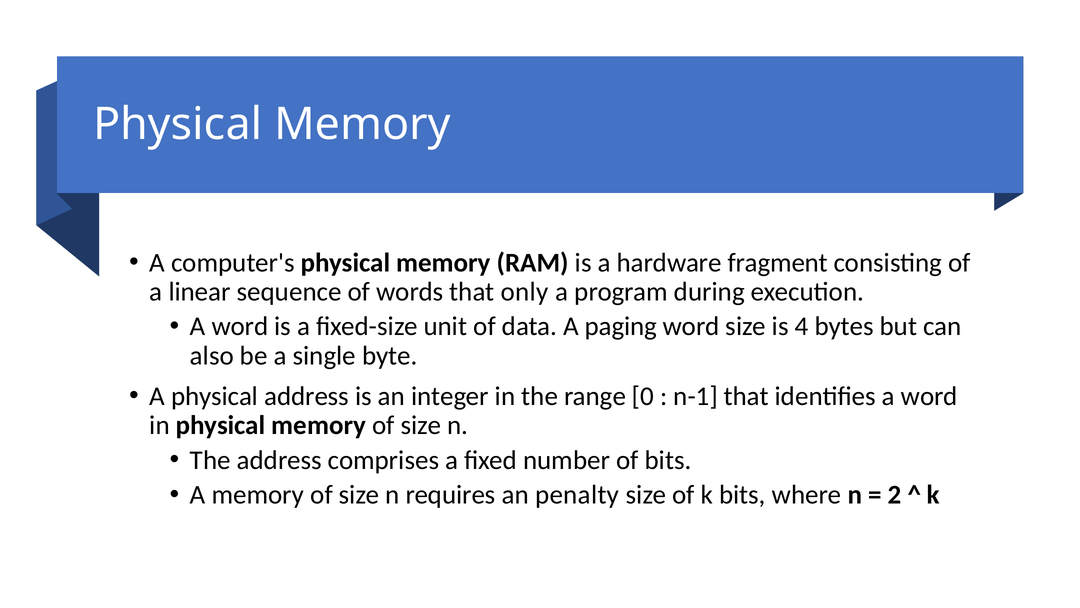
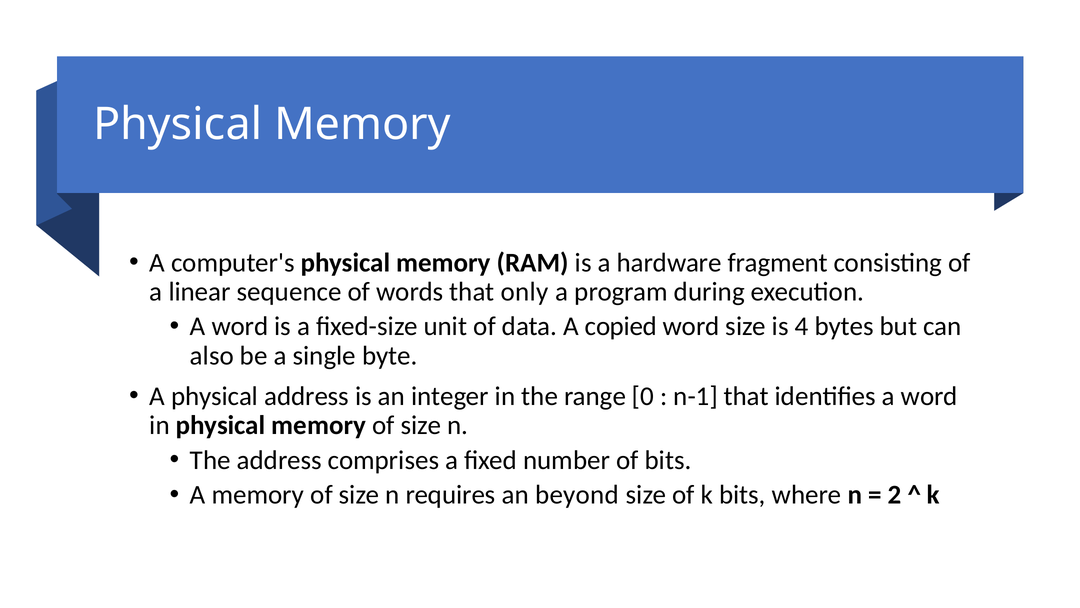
paging: paging -> copied
penalty: penalty -> beyond
